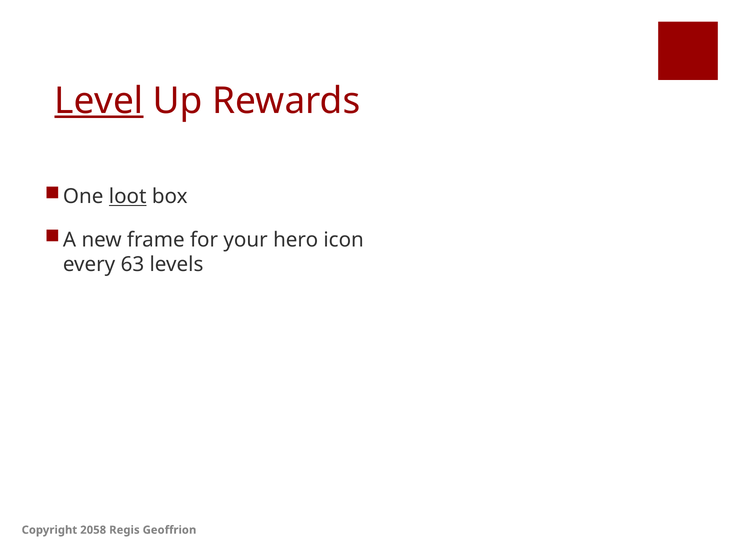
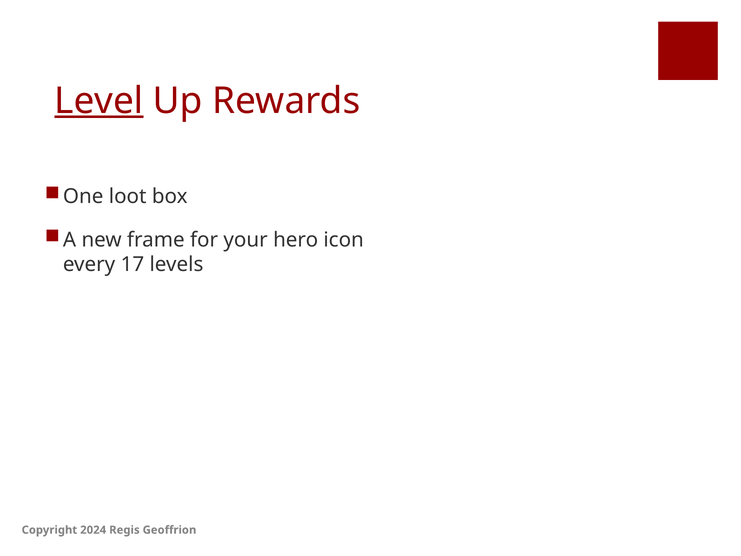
loot underline: present -> none
63: 63 -> 17
2058: 2058 -> 2024
